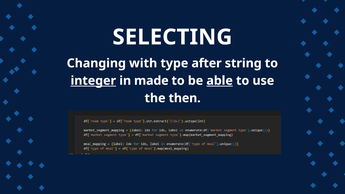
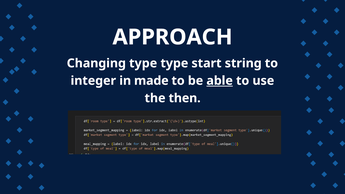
SELECTING: SELECTING -> APPROACH
Changing with: with -> type
after: after -> start
integer underline: present -> none
